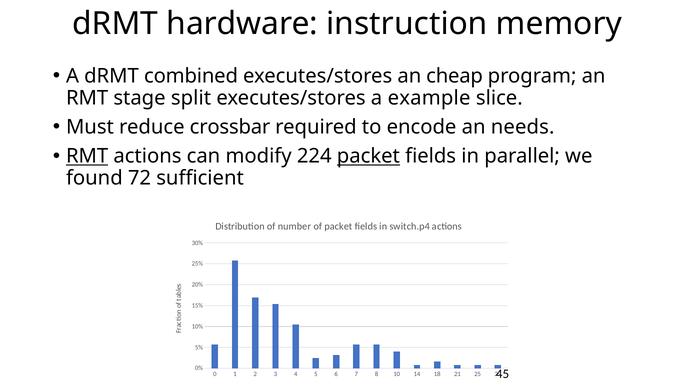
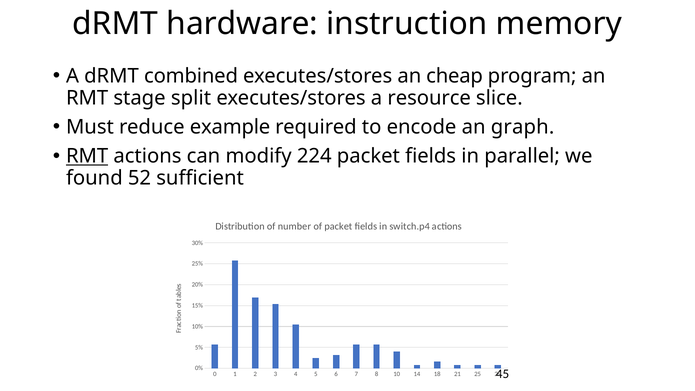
example: example -> resource
crossbar: crossbar -> example
needs: needs -> graph
packet at (368, 156) underline: present -> none
72: 72 -> 52
